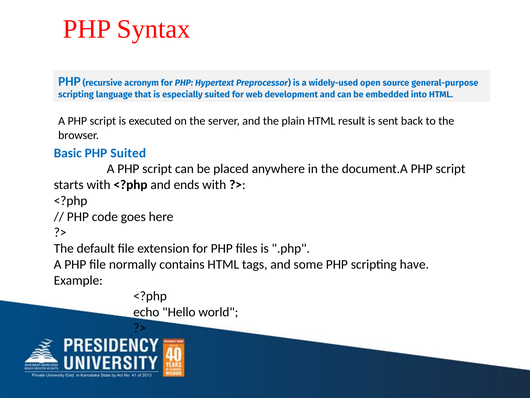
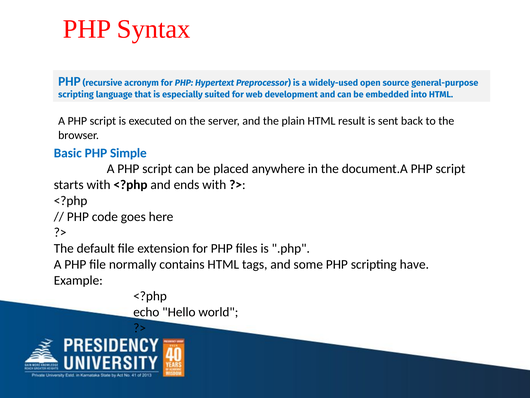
PHP Suited: Suited -> Simple
